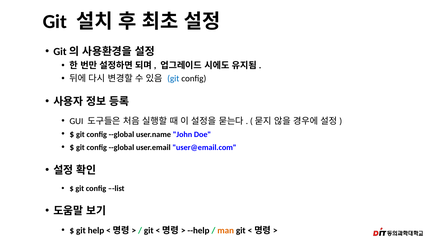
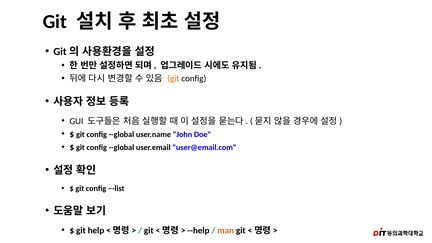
git at (173, 79) colour: blue -> orange
